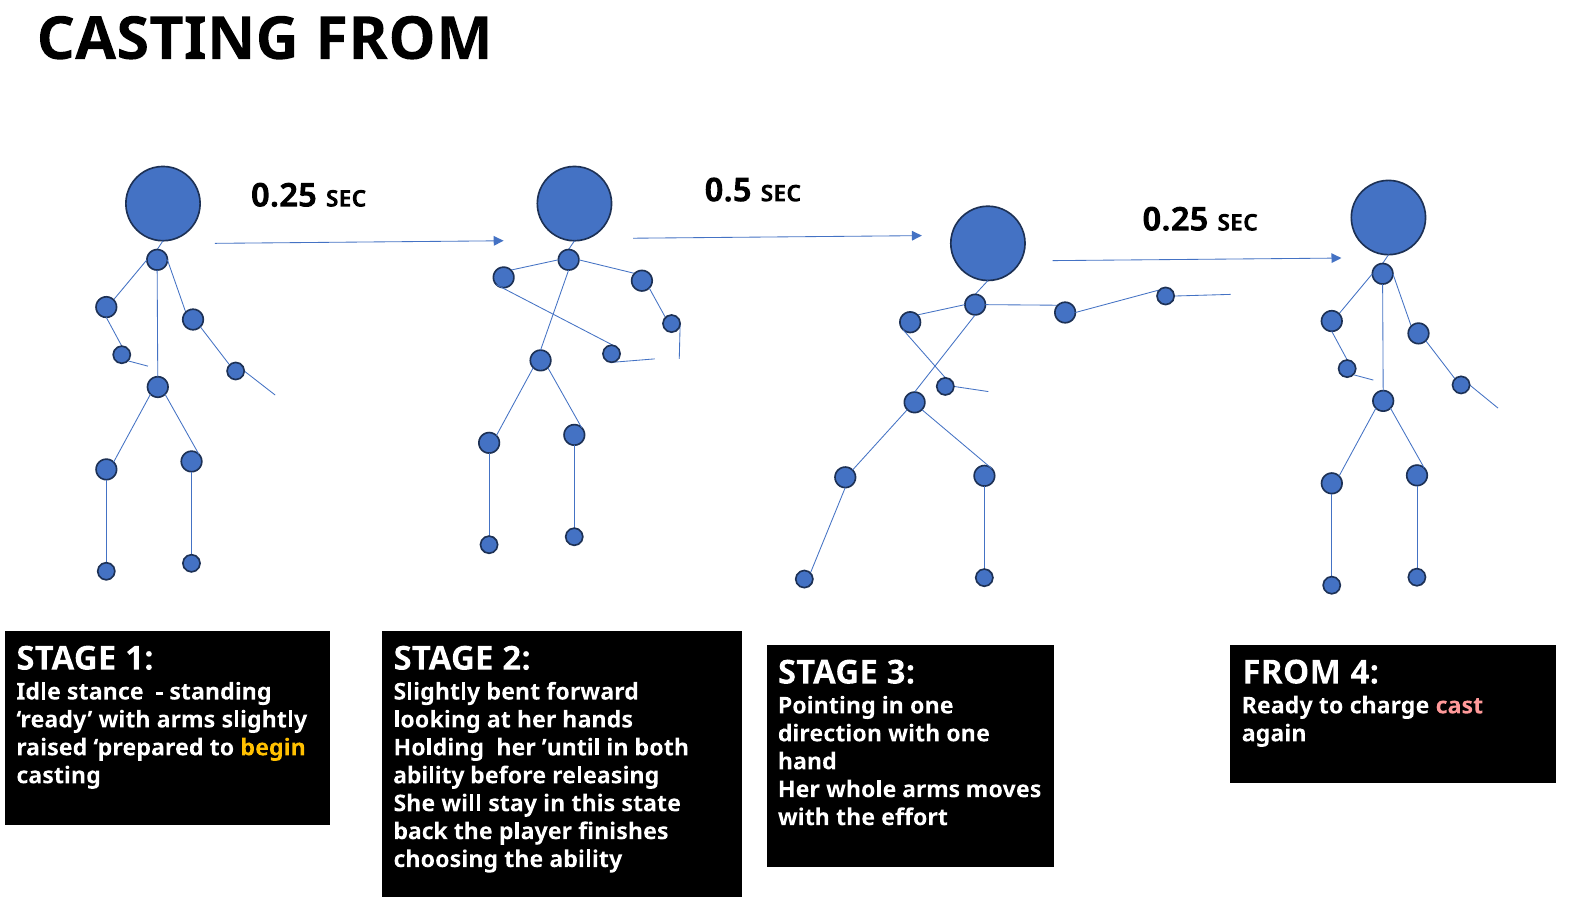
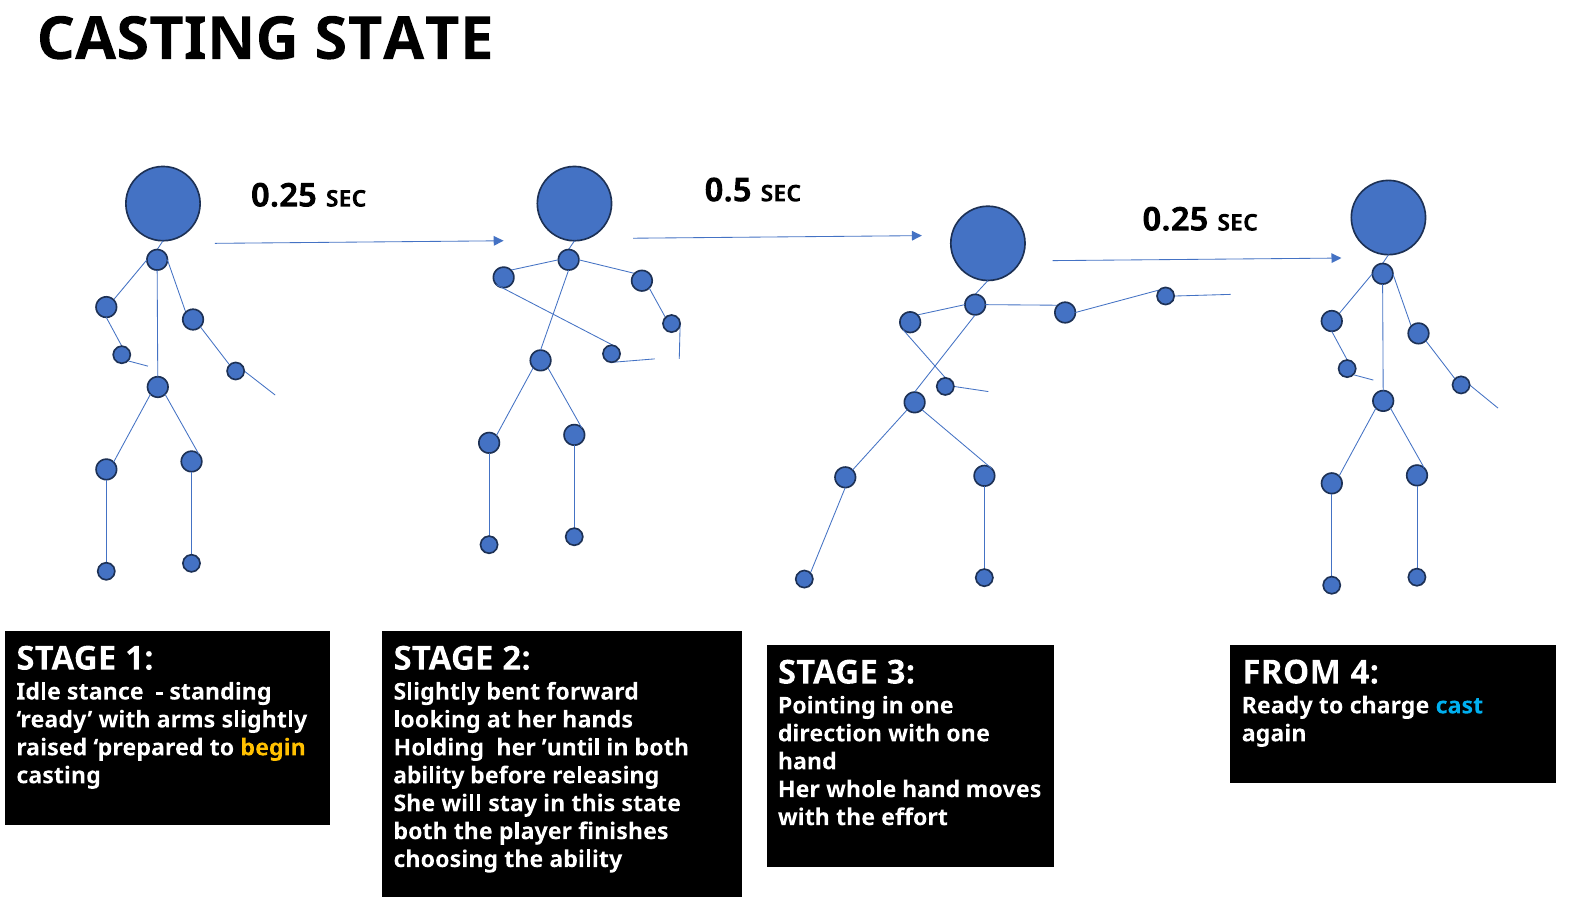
CASTING FROM: FROM -> STATE
cast colour: pink -> light blue
whole arms: arms -> hand
back at (421, 831): back -> both
